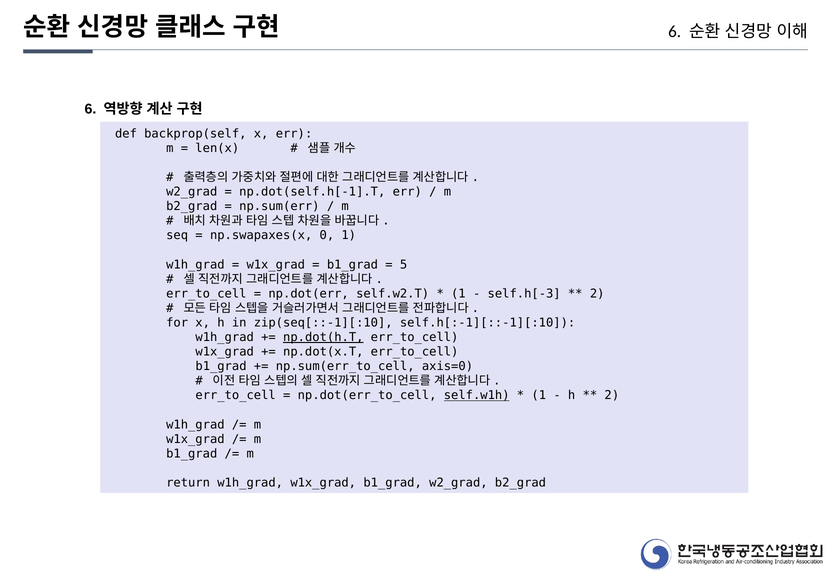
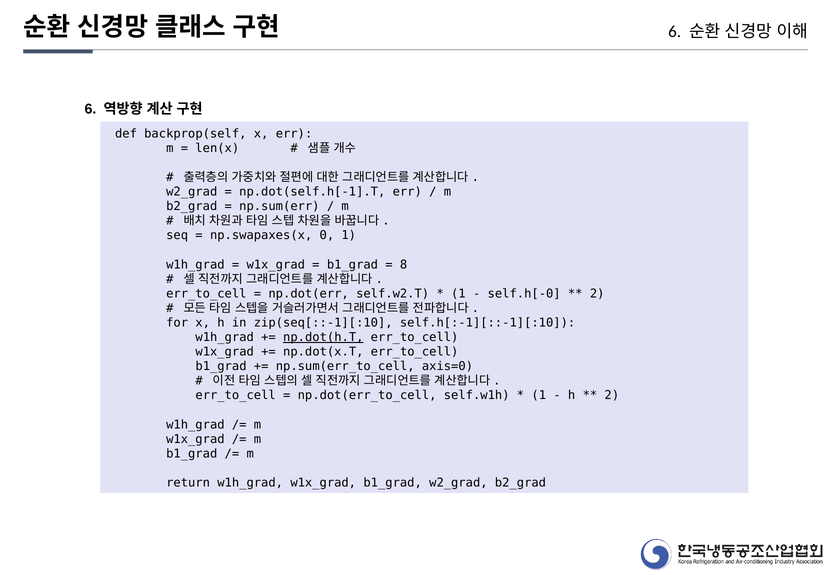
5: 5 -> 8
self.h[-3: self.h[-3 -> self.h[-0
self.w1h underline: present -> none
